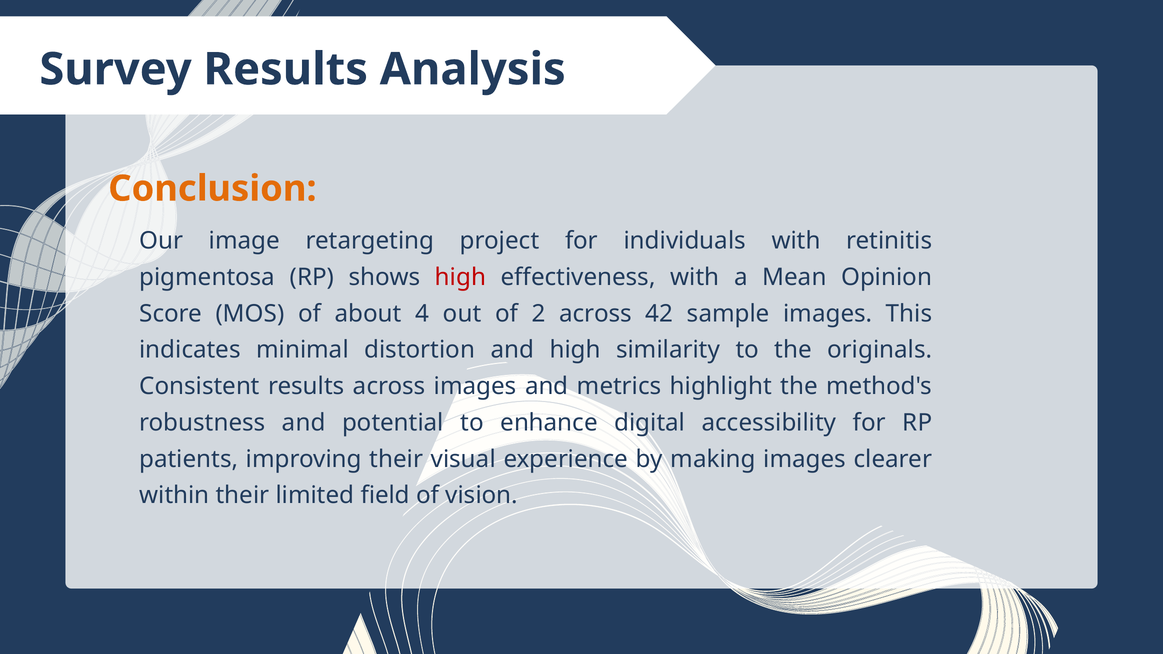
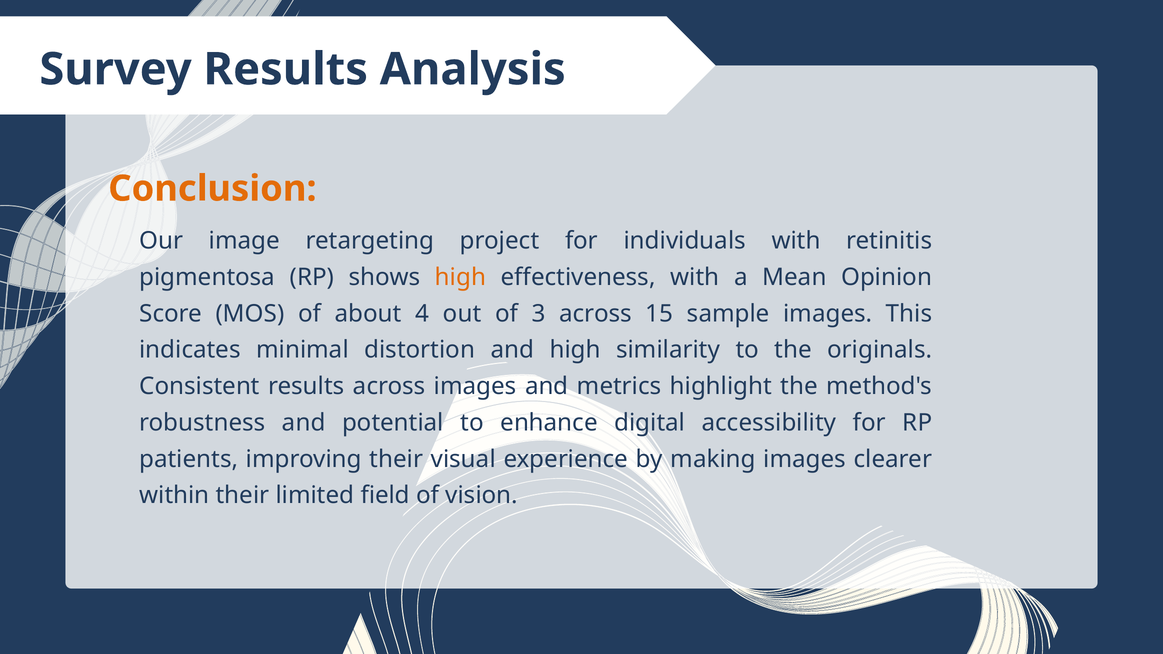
high at (460, 277) colour: red -> orange
2: 2 -> 3
42: 42 -> 15
